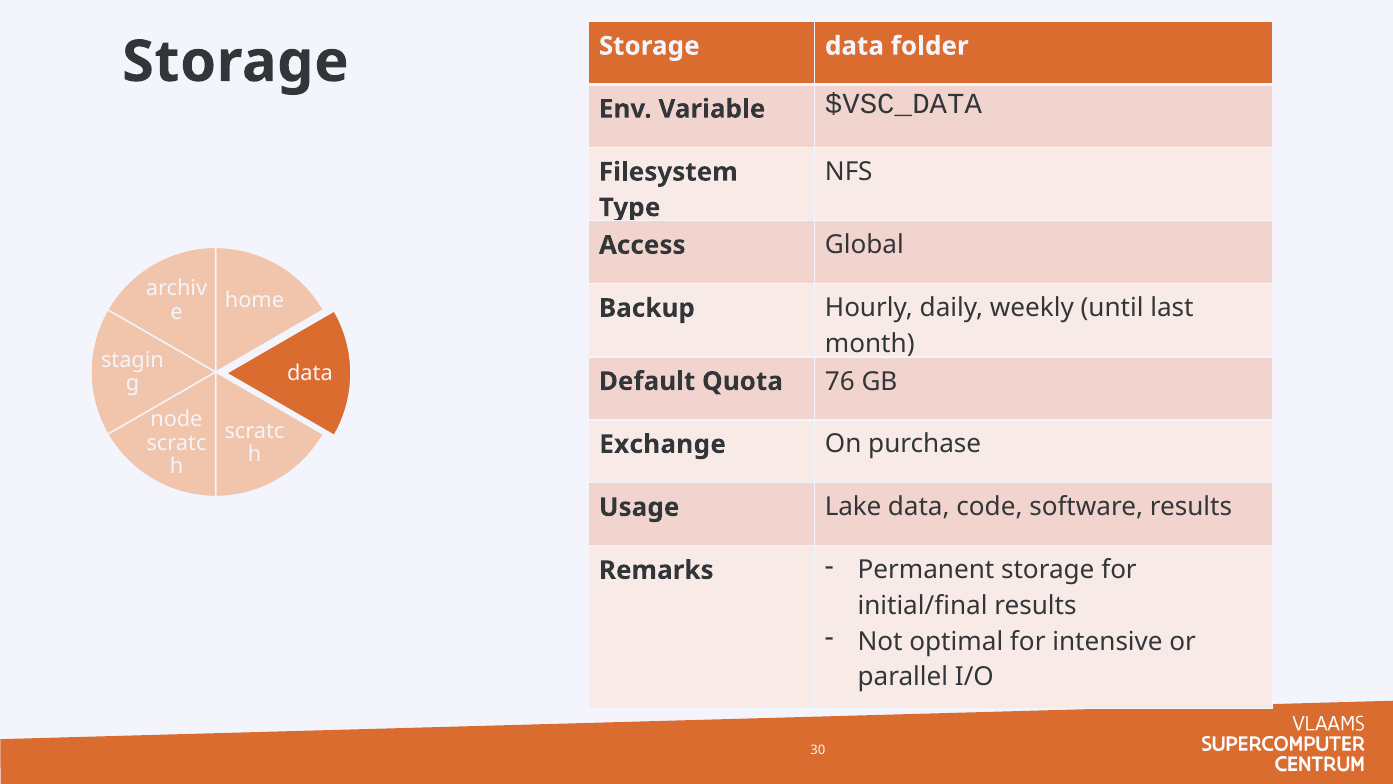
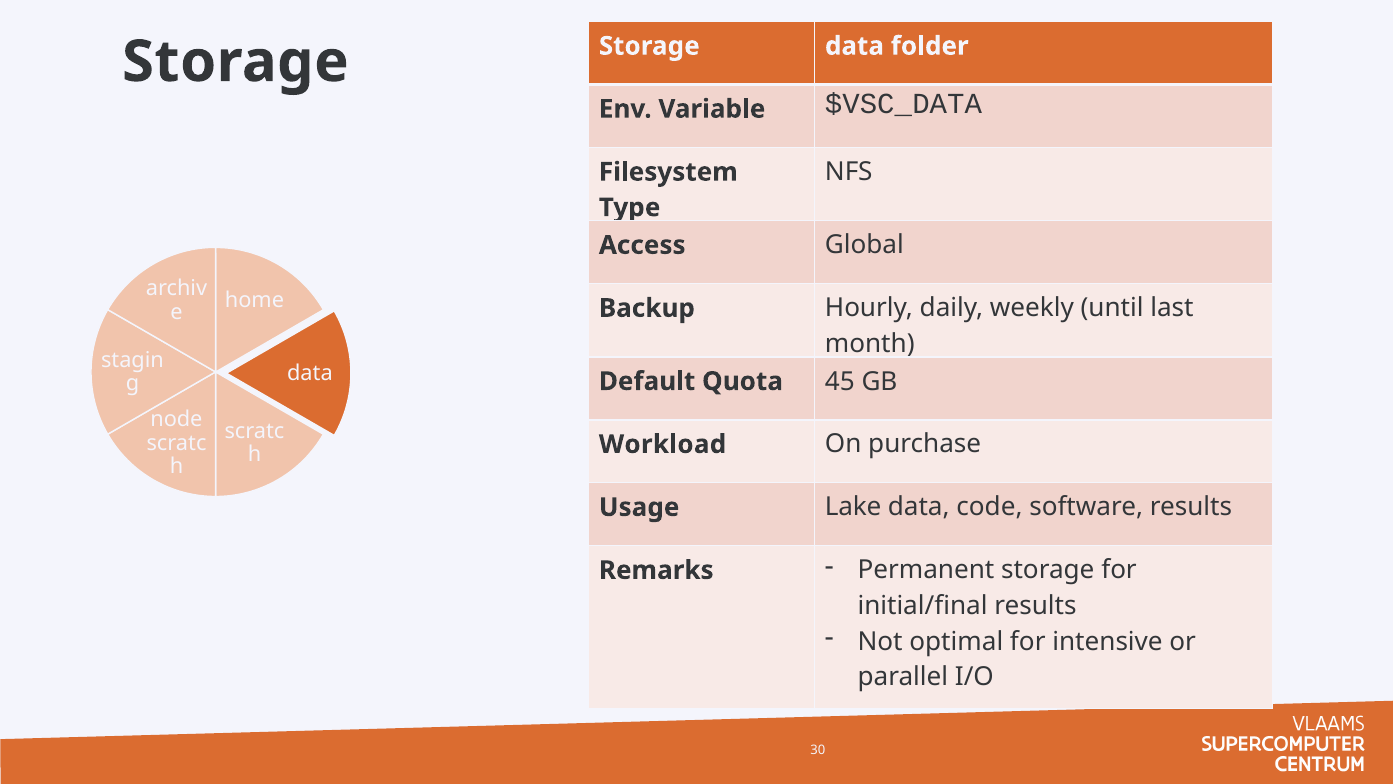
76: 76 -> 45
Exchange: Exchange -> Workload
